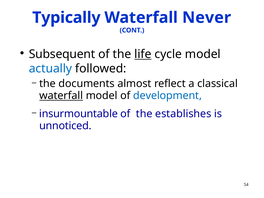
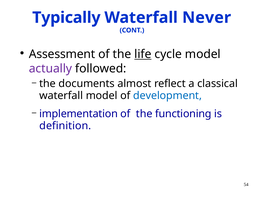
Subsequent: Subsequent -> Assessment
actually colour: blue -> purple
waterfall at (61, 96) underline: present -> none
insurmountable: insurmountable -> implementation
establishes: establishes -> functioning
unnoticed: unnoticed -> definition
